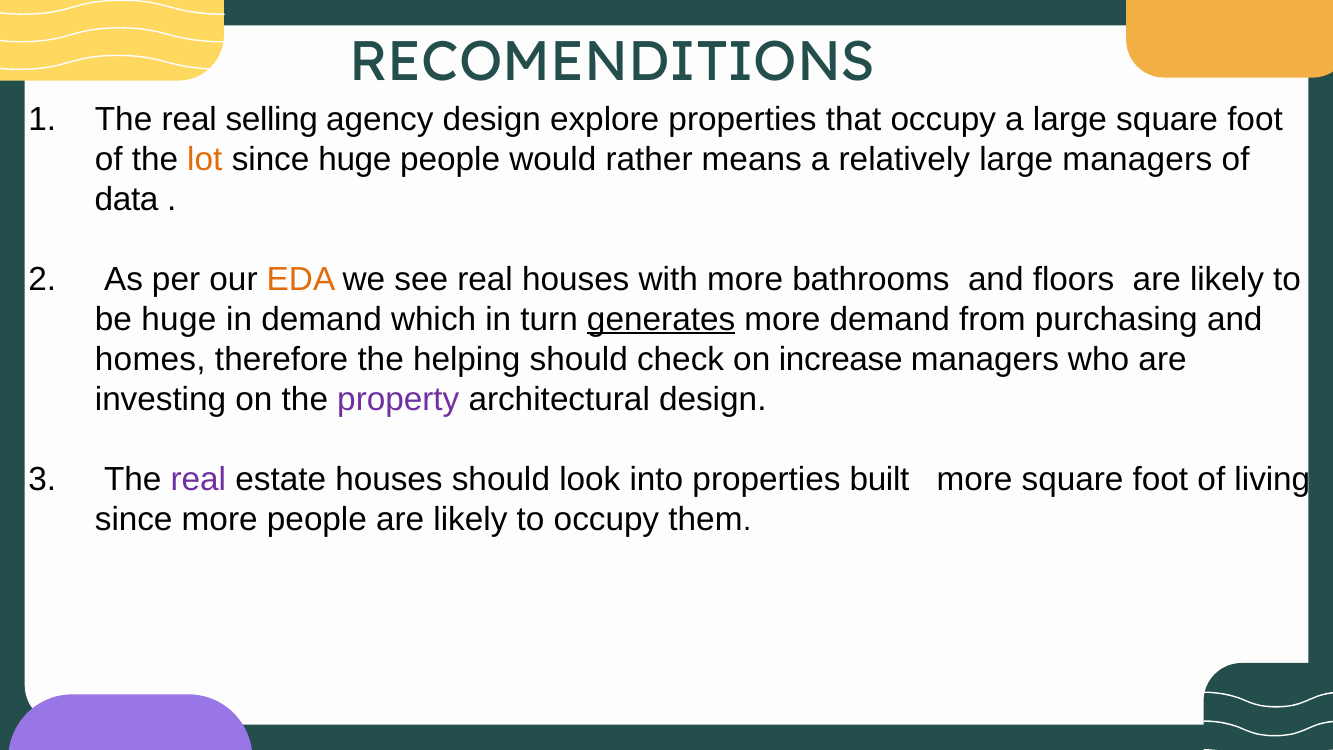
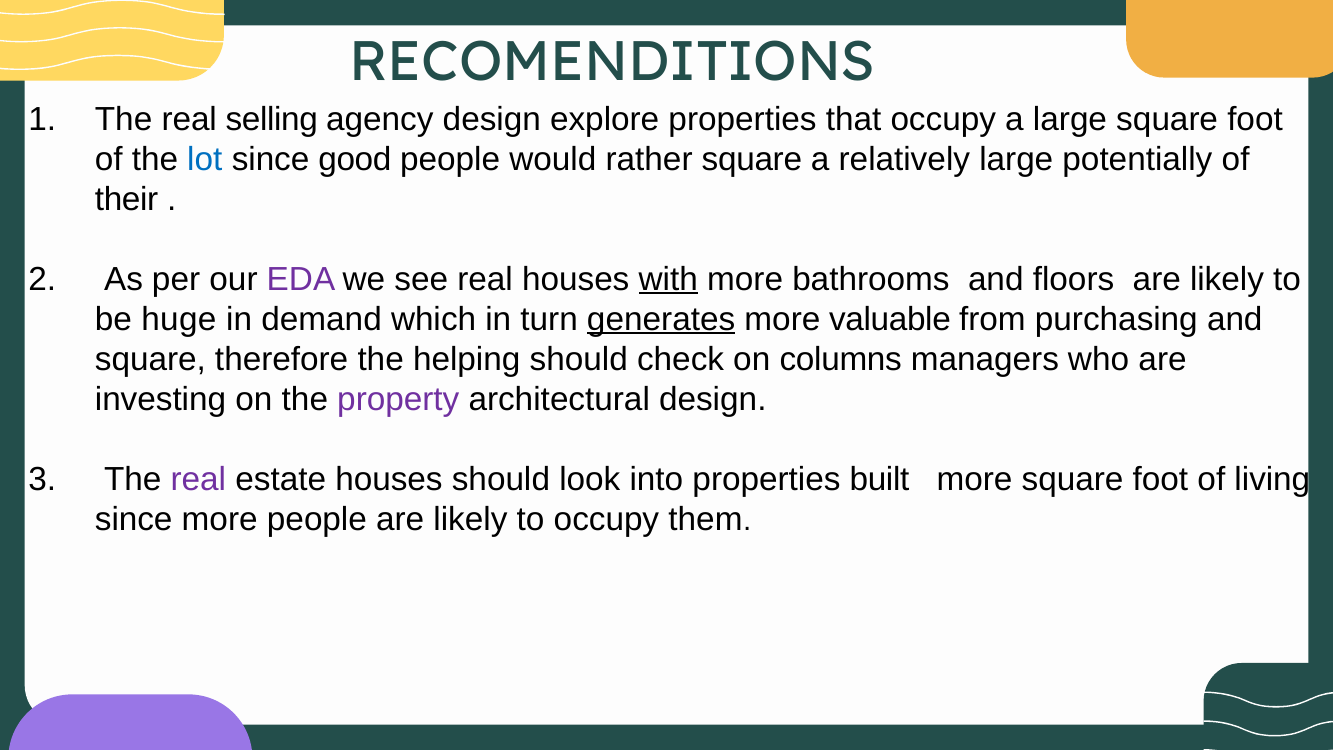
lot colour: orange -> blue
since huge: huge -> good
rather means: means -> square
large managers: managers -> potentially
data: data -> their
EDA colour: orange -> purple
with underline: none -> present
more demand: demand -> valuable
homes at (150, 359): homes -> square
increase: increase -> columns
